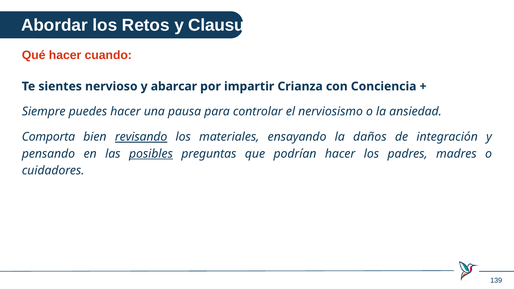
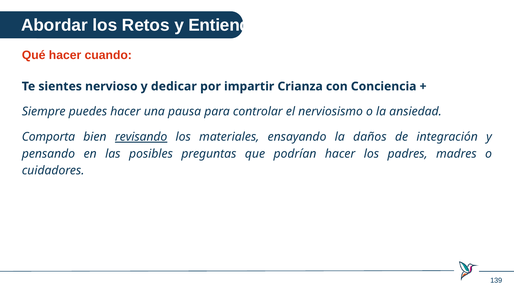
Clausura: Clausura -> Entiendo
abarcar: abarcar -> dedicar
posibles underline: present -> none
